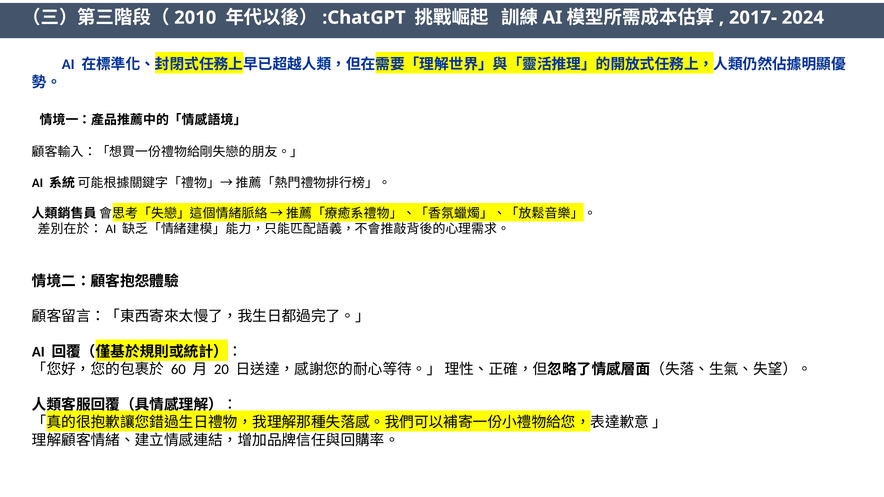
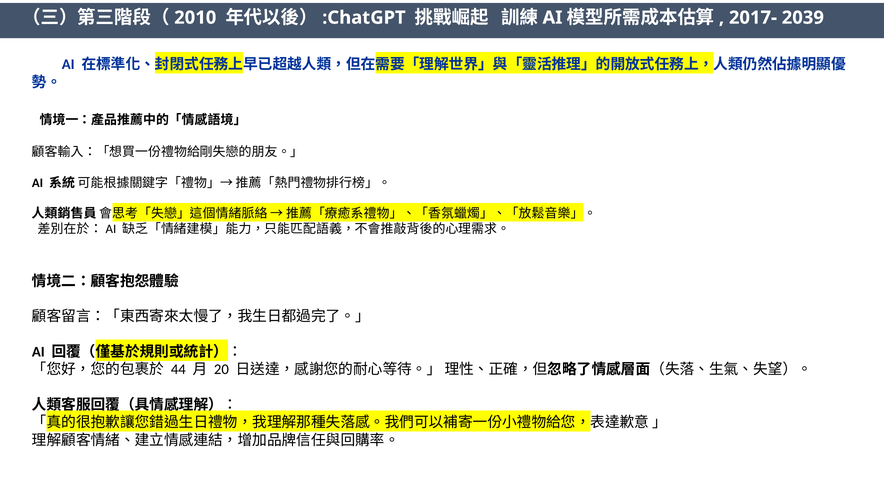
2024: 2024 -> 2039
60: 60 -> 44
